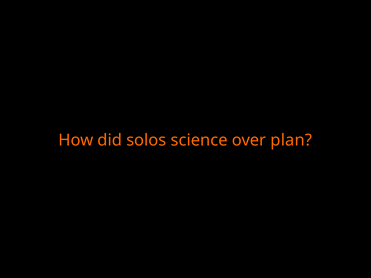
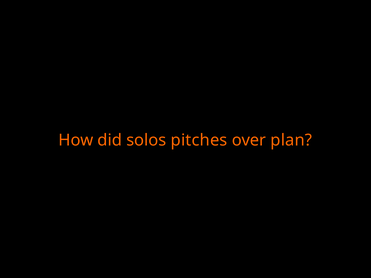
science: science -> pitches
